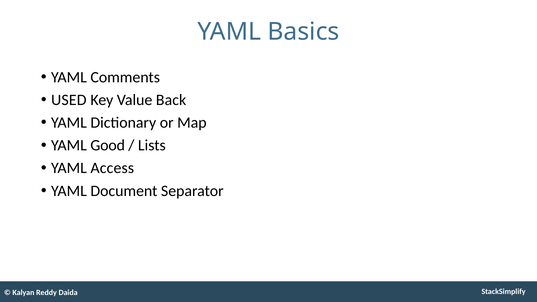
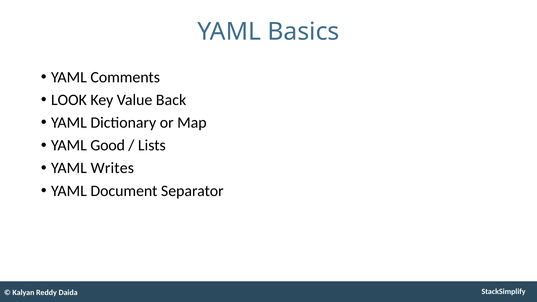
USED: USED -> LOOK
Access: Access -> Writes
